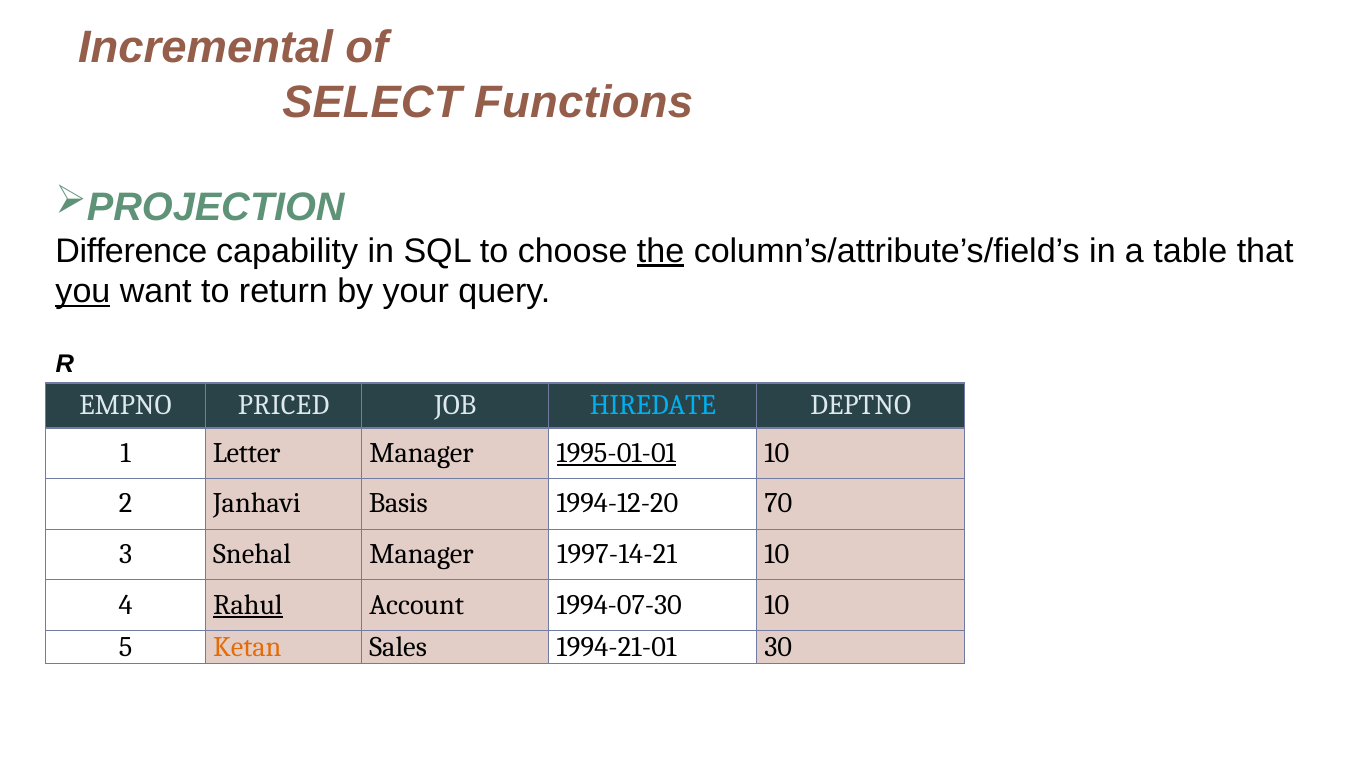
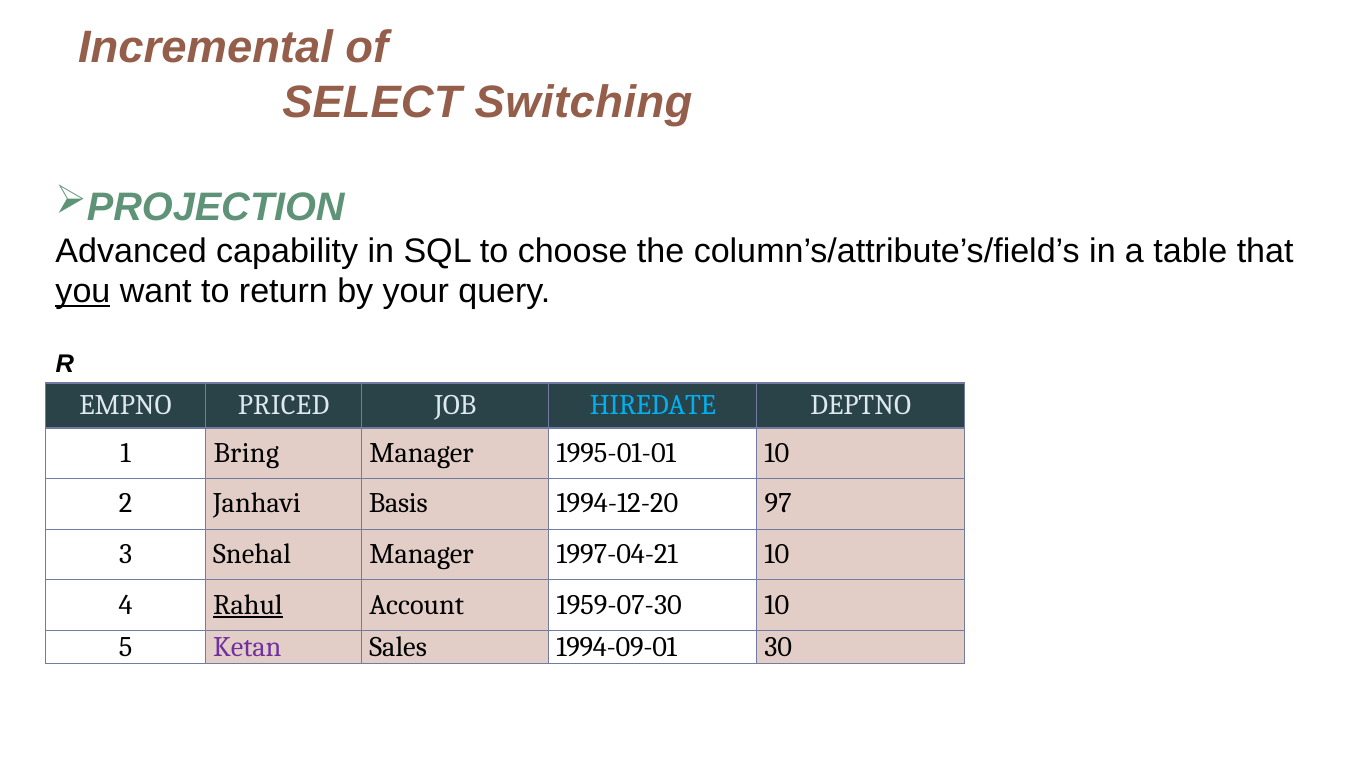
Functions: Functions -> Switching
Difference: Difference -> Advanced
the underline: present -> none
Letter: Letter -> Bring
1995-01-01 underline: present -> none
70: 70 -> 97
1997-14-21: 1997-14-21 -> 1997-04-21
1994-07-30: 1994-07-30 -> 1959-07-30
Ketan colour: orange -> purple
1994-21-01: 1994-21-01 -> 1994-09-01
